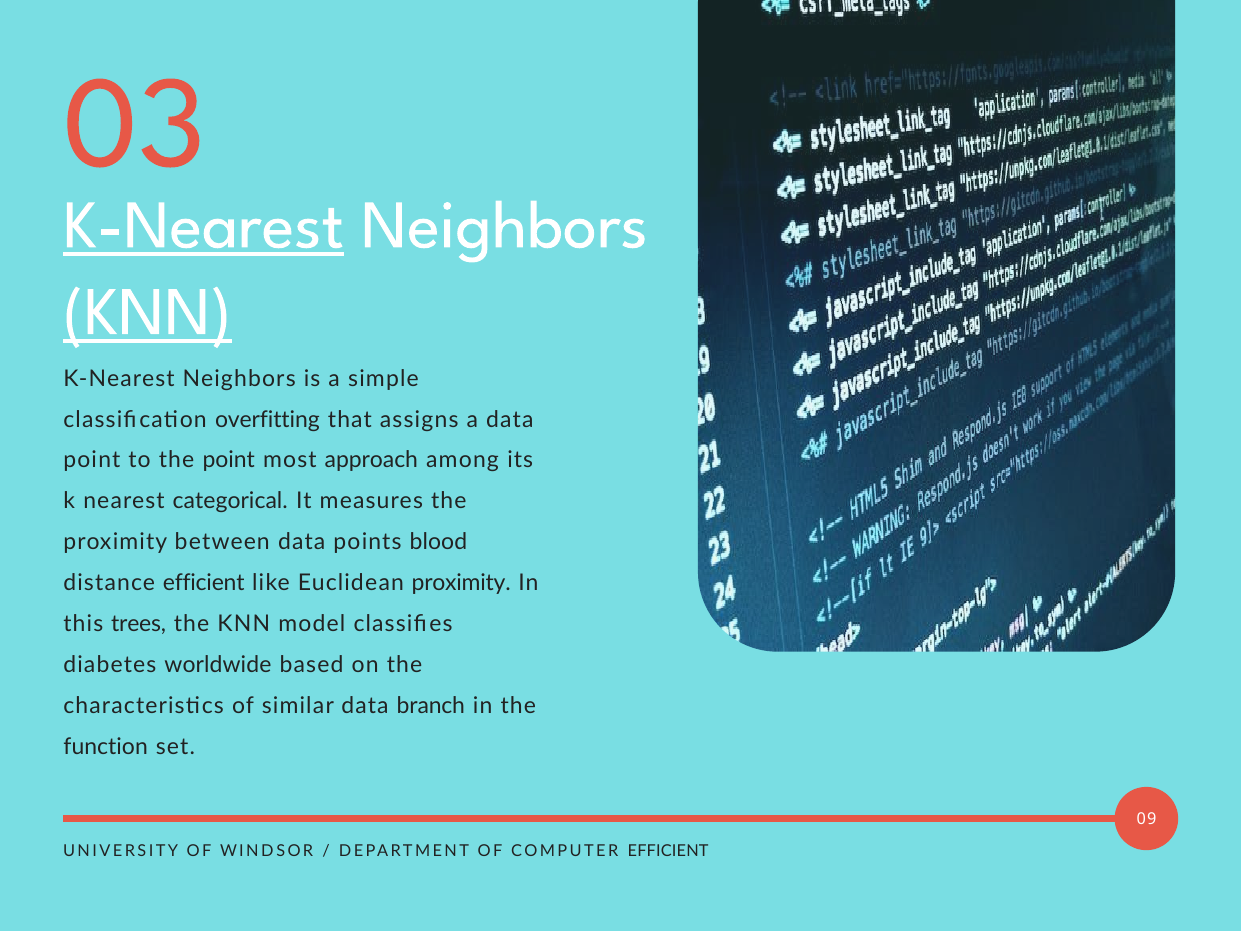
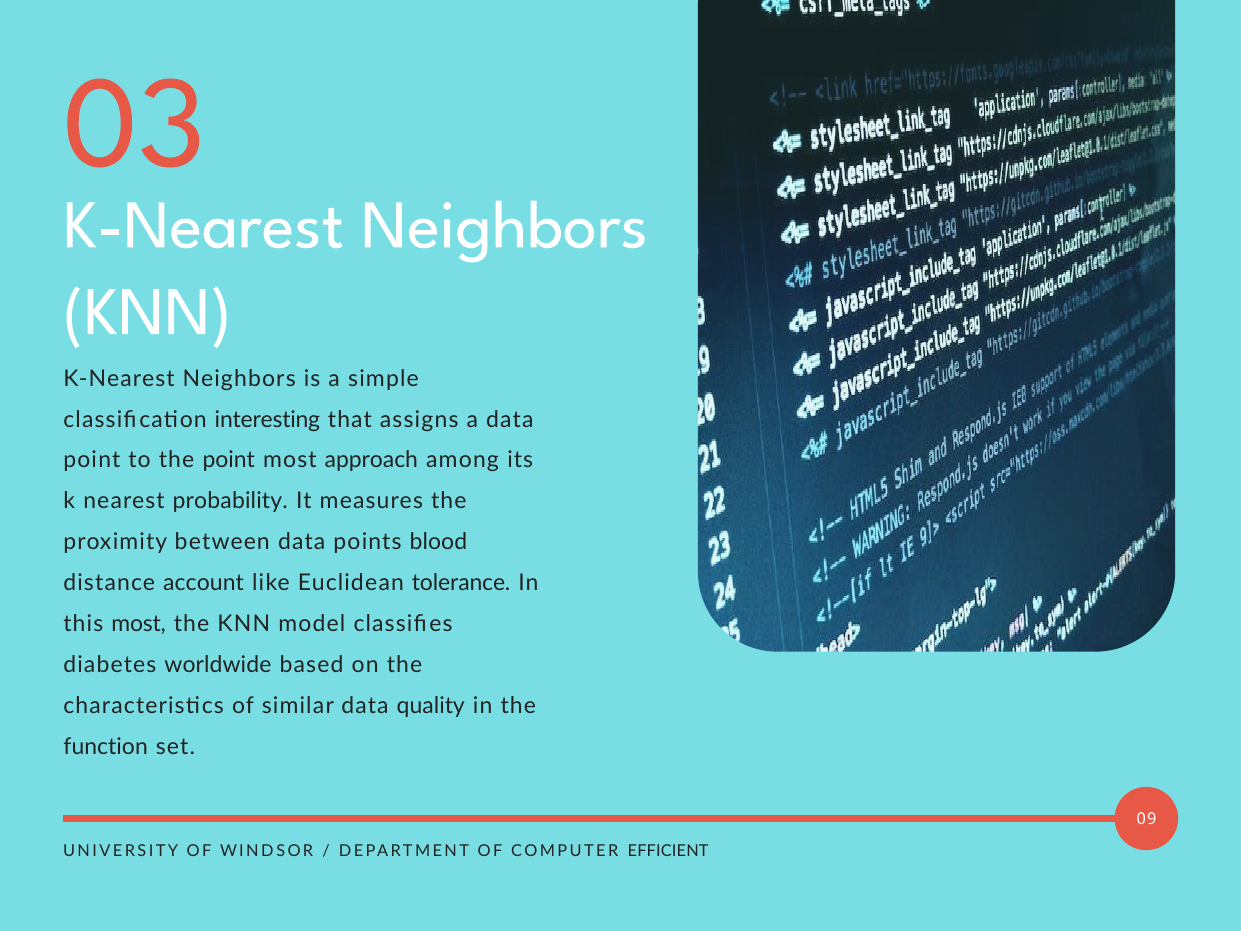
K-Nearest at (204, 225) underline: present -> none
KNN at (147, 312) underline: present -> none
overfitting: overfitting -> interesting
categorical: categorical -> probability
distance efficient: efficient -> account
Euclidean proximity: proximity -> tolerance
this trees: trees -> most
branch: branch -> quality
